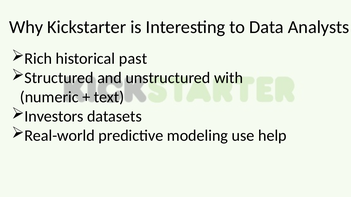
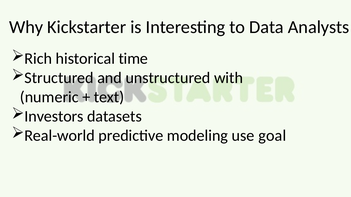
past: past -> time
help: help -> goal
